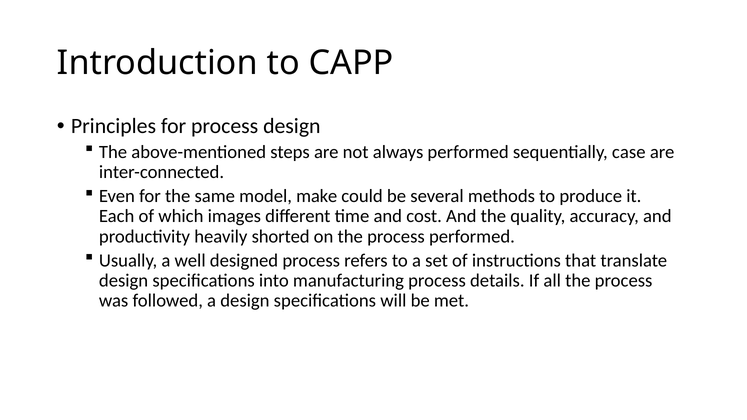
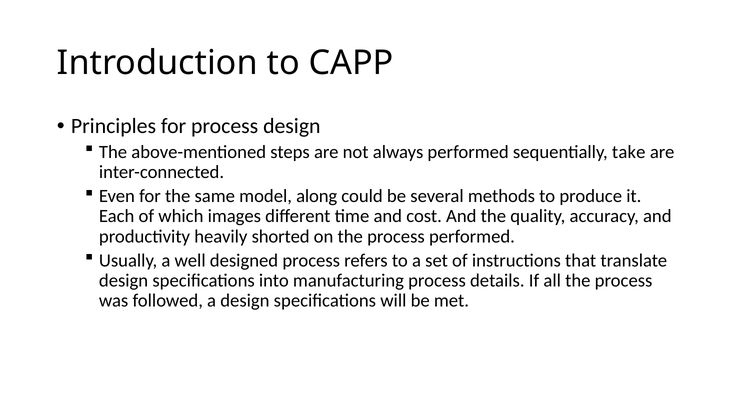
case: case -> take
make: make -> along
